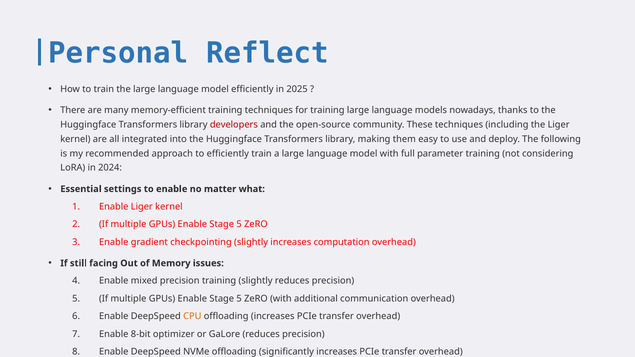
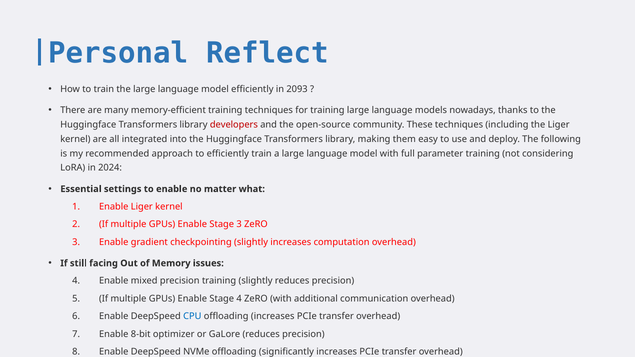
2025: 2025 -> 2093
5 at (239, 225): 5 -> 3
5 at (239, 299): 5 -> 4
CPU colour: orange -> blue
